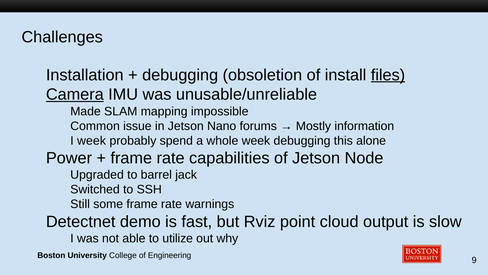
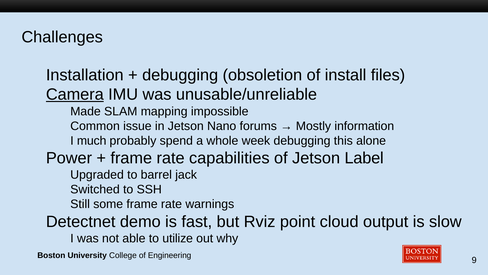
files underline: present -> none
I week: week -> much
Node: Node -> Label
